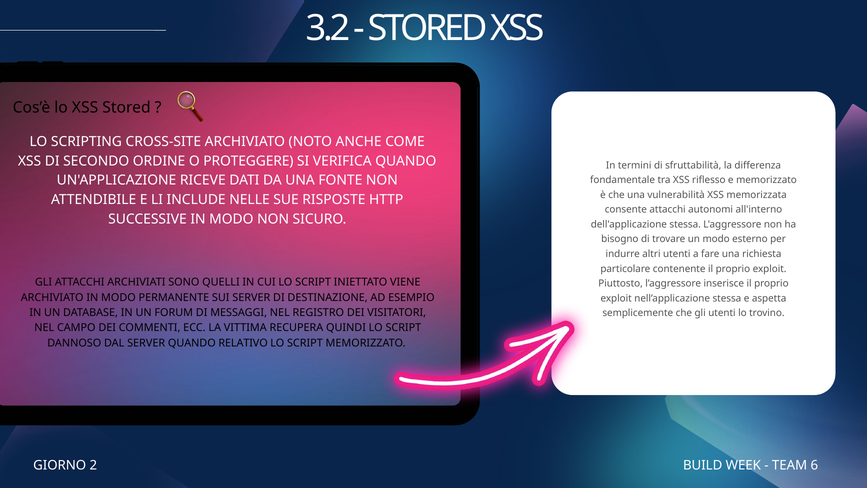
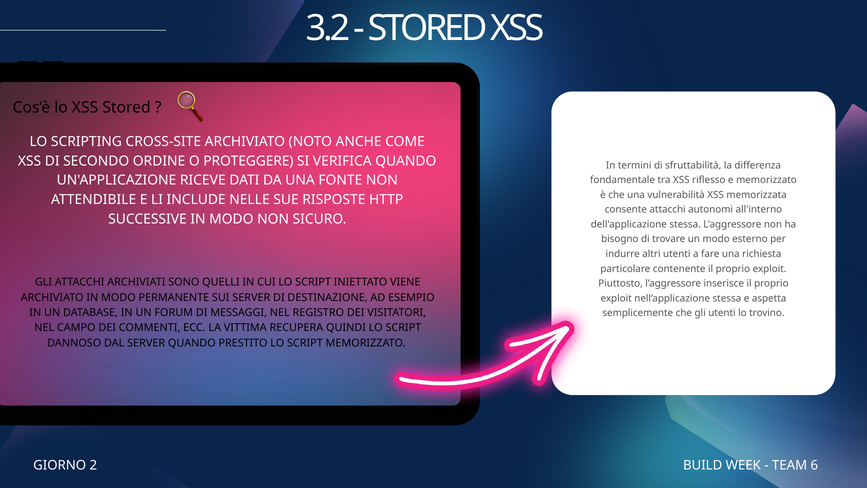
RELATIVO: RELATIVO -> PRESTITO
